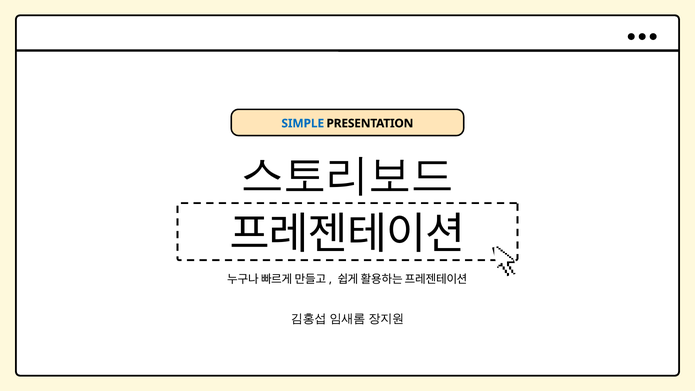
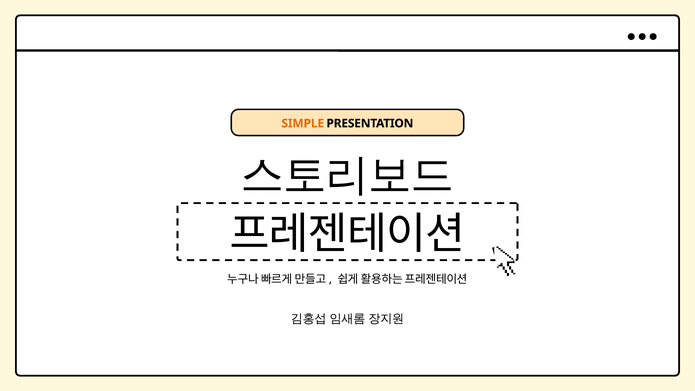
SIMPLE colour: blue -> orange
